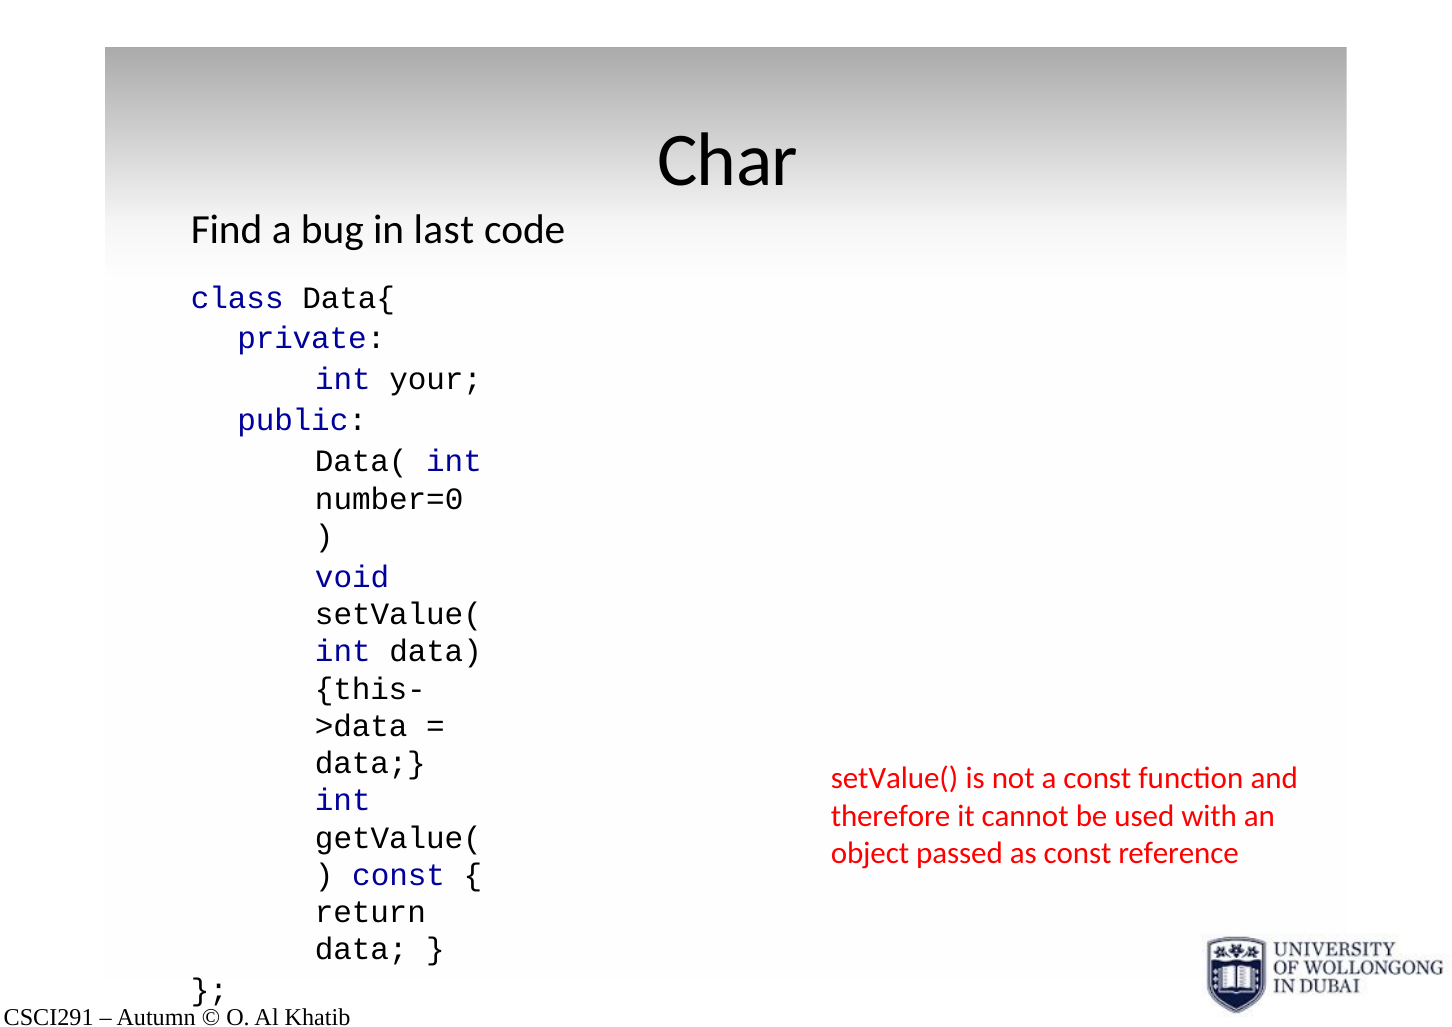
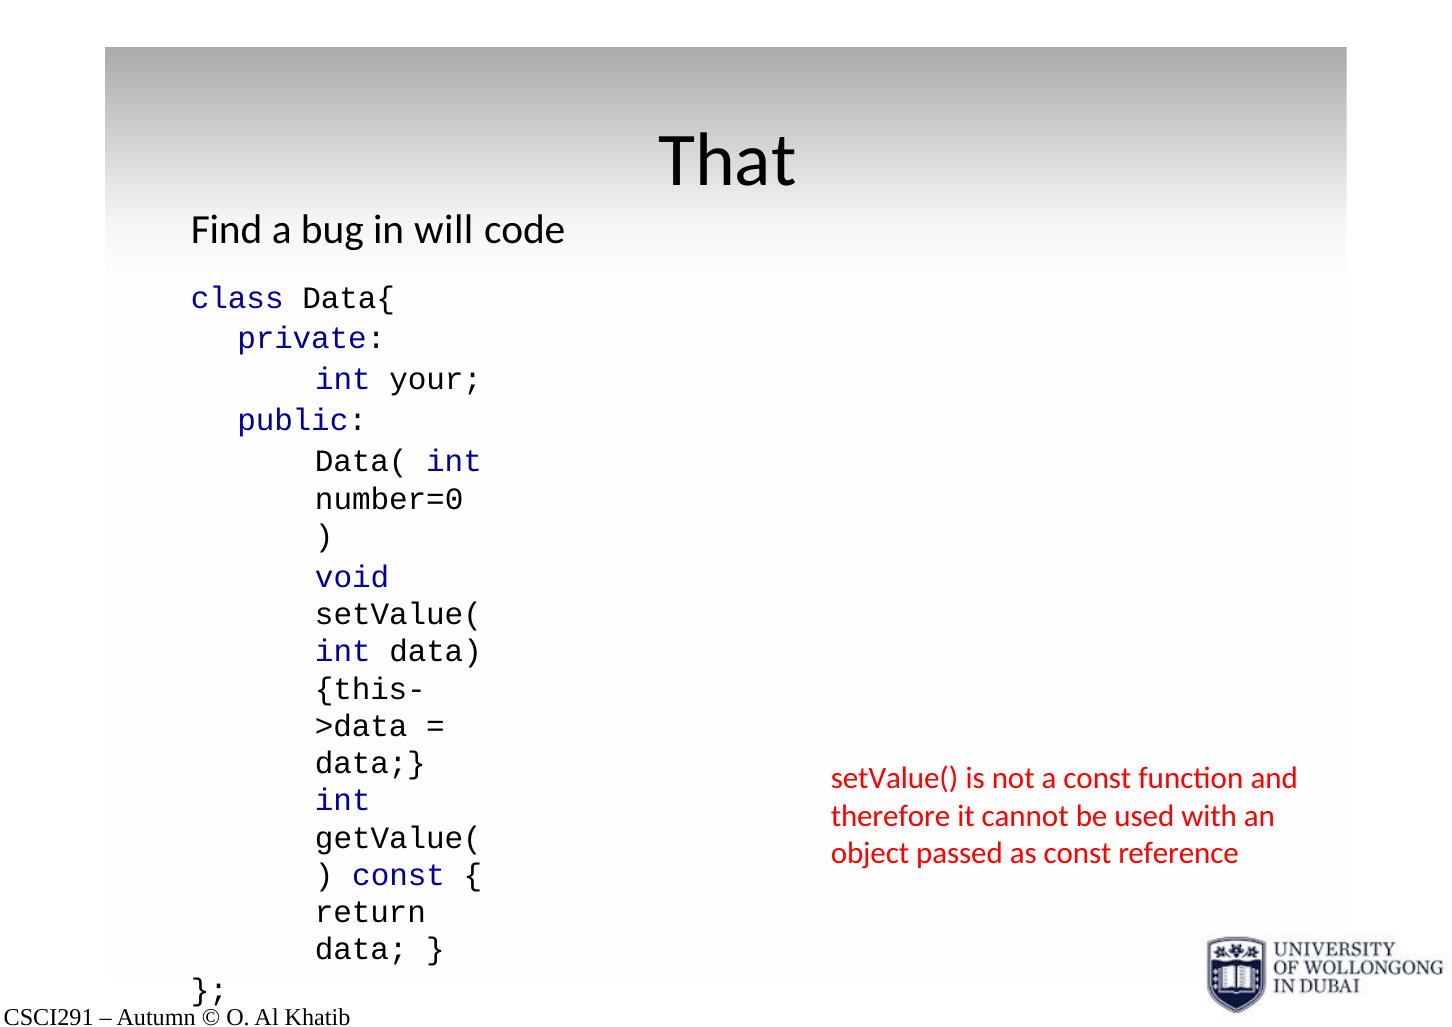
Char: Char -> That
last: last -> will
